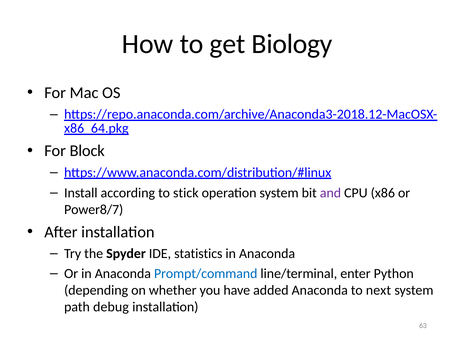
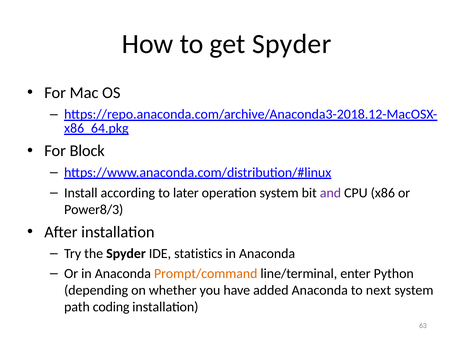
get Biology: Biology -> Spyder
stick: stick -> later
Power8/7: Power8/7 -> Power8/3
Prompt/command colour: blue -> orange
debug: debug -> coding
